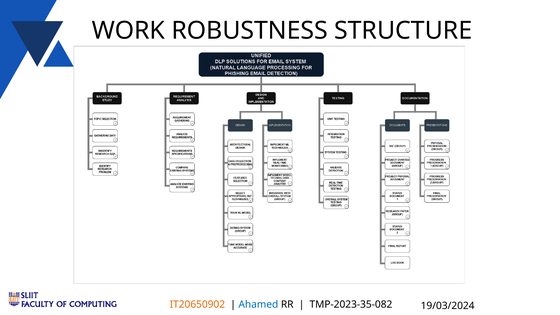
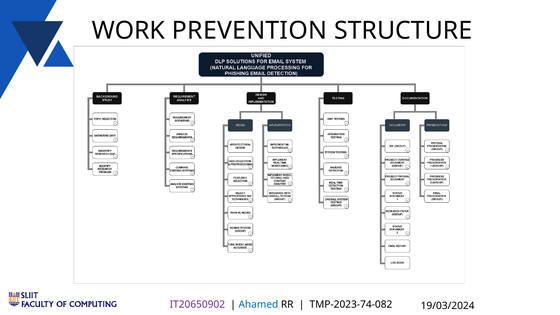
ROBUSTNESS: ROBUSTNESS -> PREVENTION
IT20650902 colour: orange -> purple
TMP-2023-35-082: TMP-2023-35-082 -> TMP-2023-74-082
